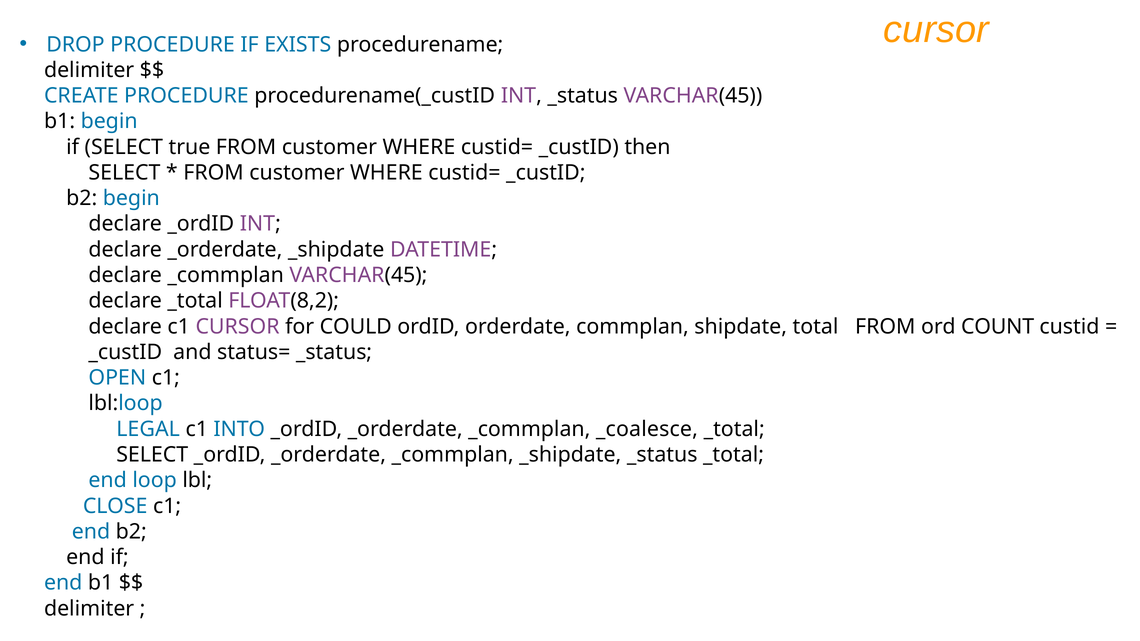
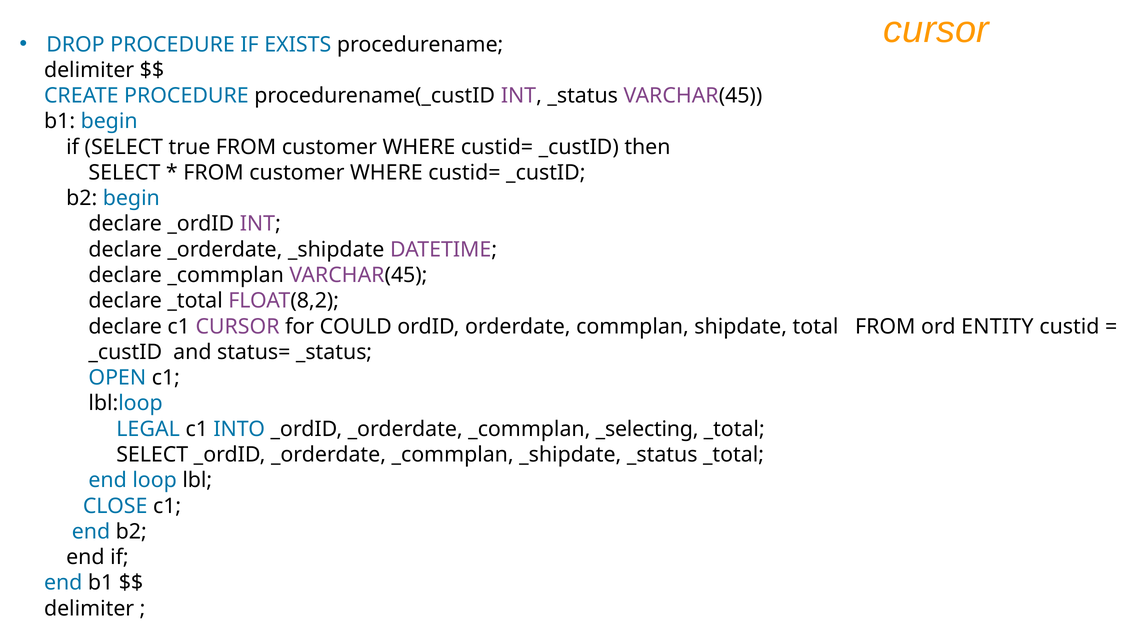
COUNT: COUNT -> ENTITY
_coalesce: _coalesce -> _selecting
